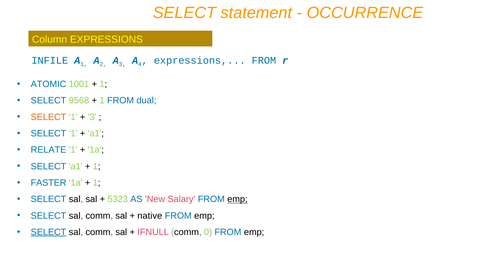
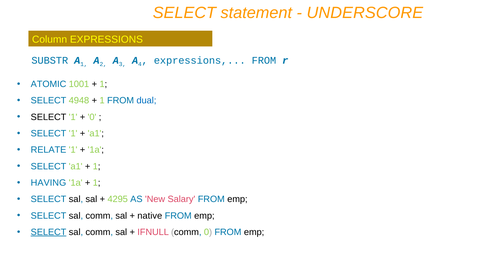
OCCURRENCE: OCCURRENCE -> UNDERSCORE
INFILE: INFILE -> SUBSTR
9568: 9568 -> 4948
SELECT at (49, 117) colour: orange -> black
3 at (92, 117): 3 -> 0
FASTER: FASTER -> HAVING
5323: 5323 -> 4295
emp at (237, 200) underline: present -> none
